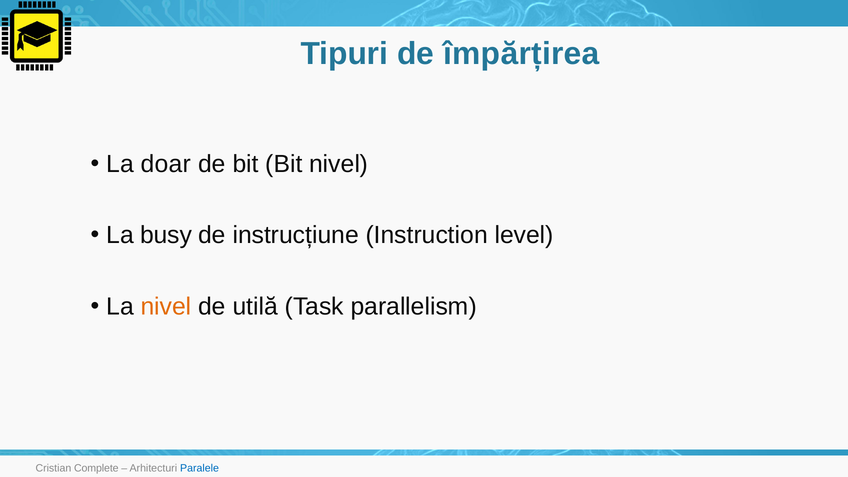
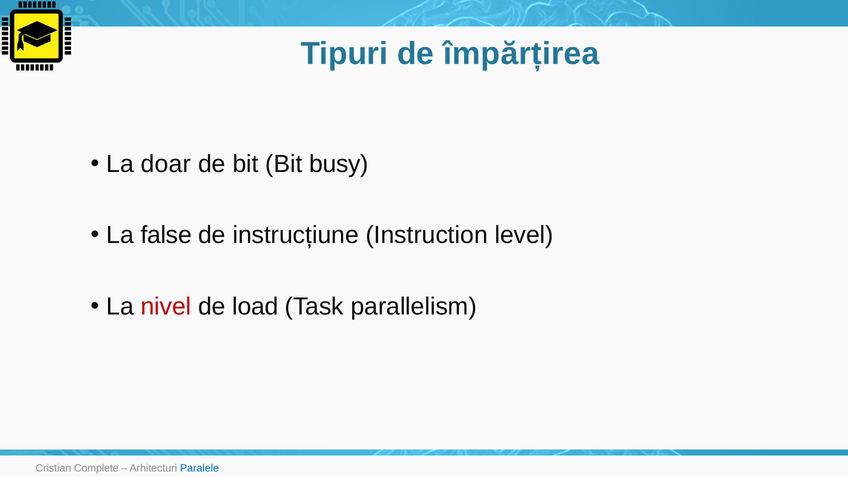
Bit nivel: nivel -> busy
busy: busy -> false
nivel at (166, 306) colour: orange -> red
utilă: utilă -> load
